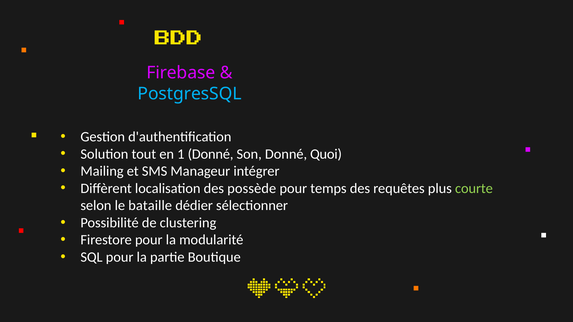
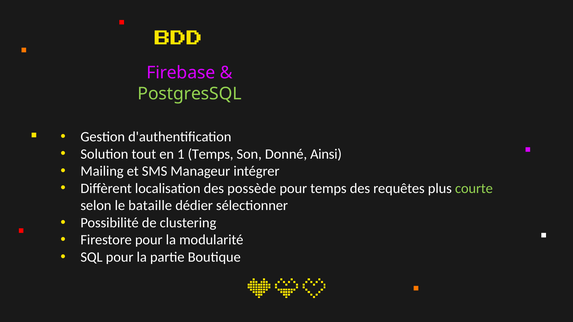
PostgresSQL colour: light blue -> light green
1 Donné: Donné -> Temps
Quoi: Quoi -> Ainsi
